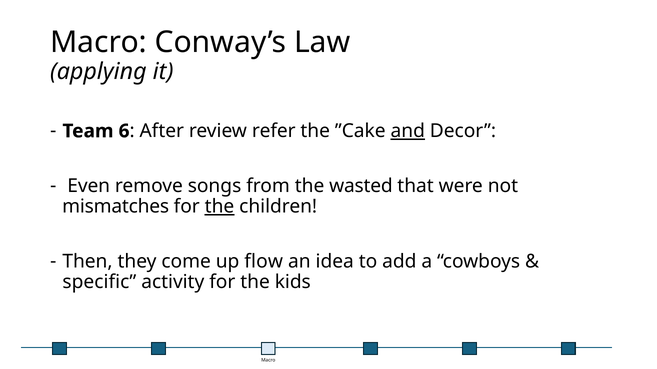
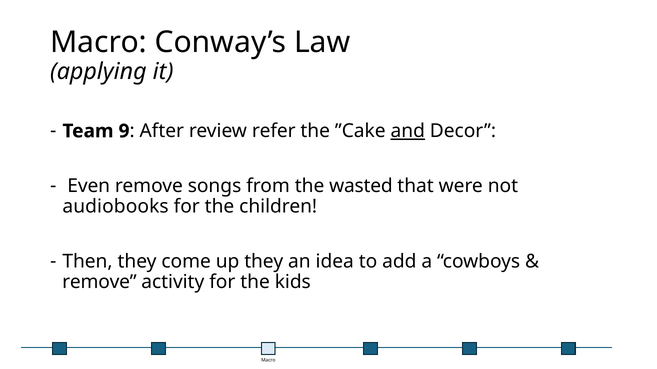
6: 6 -> 9
mismatches: mismatches -> audiobooks
the at (220, 207) underline: present -> none
up flow: flow -> they
specific at (99, 283): specific -> remove
